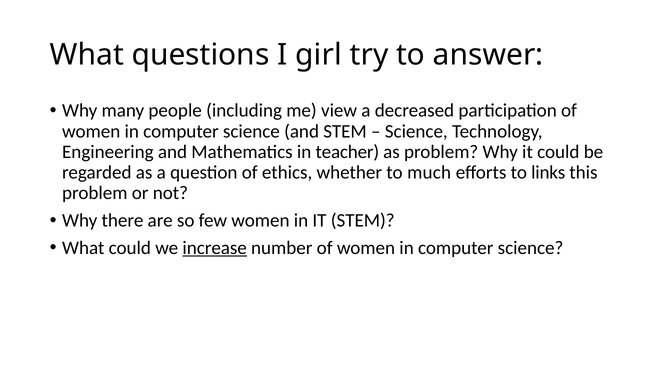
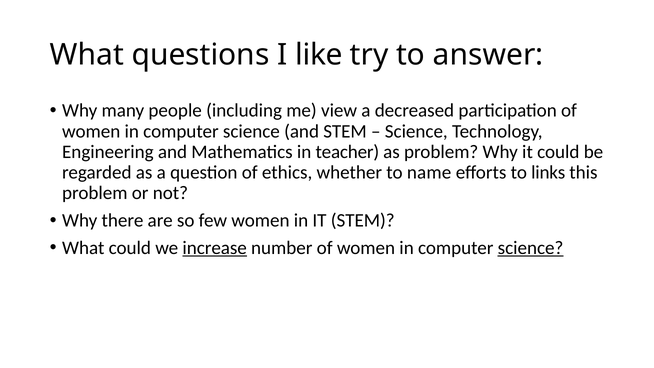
girl: girl -> like
much: much -> name
science at (531, 248) underline: none -> present
